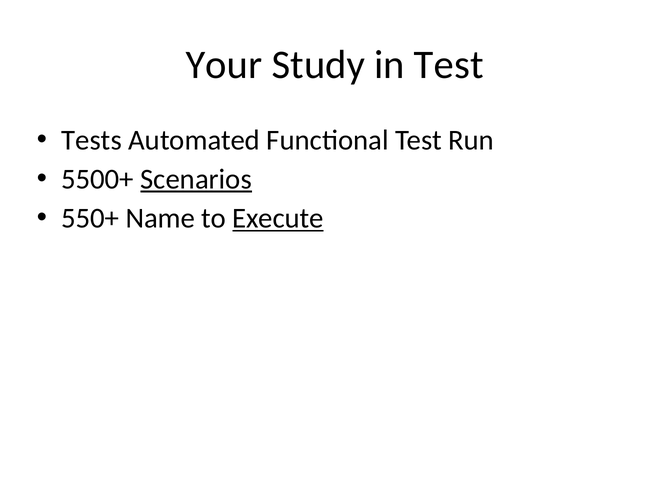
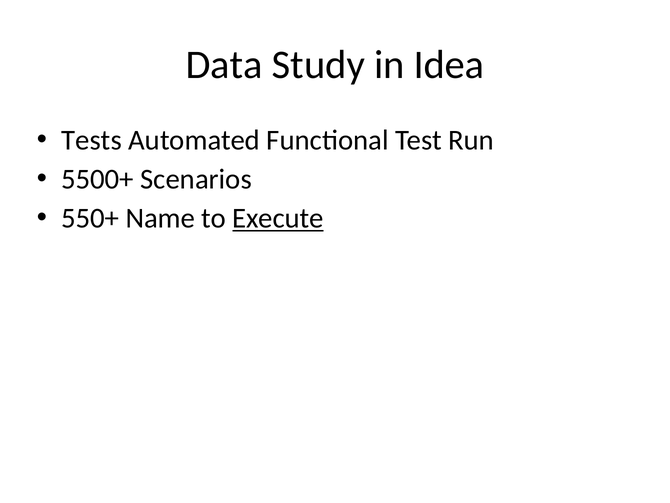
Your: Your -> Data
in Test: Test -> Idea
Scenarios underline: present -> none
